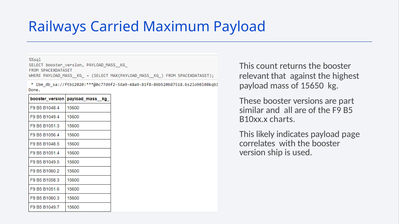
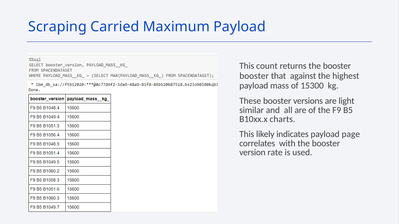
Railways: Railways -> Scraping
relevant at (254, 76): relevant -> booster
15650: 15650 -> 15300
part: part -> light
ship: ship -> rate
